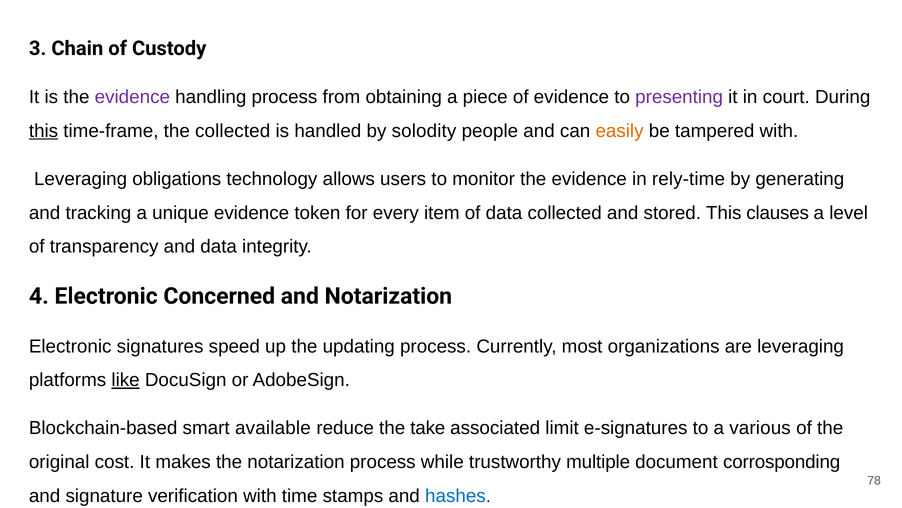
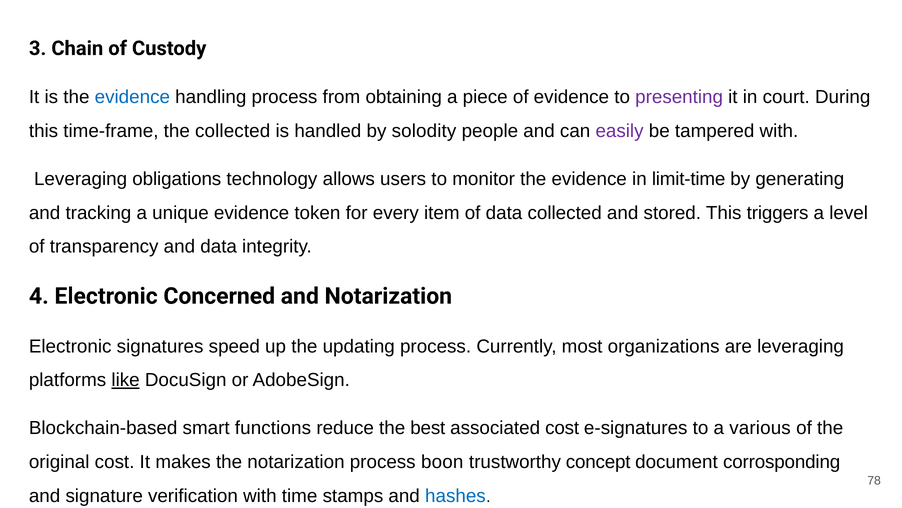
evidence at (132, 97) colour: purple -> blue
this at (44, 131) underline: present -> none
easily colour: orange -> purple
rely-time: rely-time -> limit-time
clauses: clauses -> triggers
available: available -> functions
take: take -> best
associated limit: limit -> cost
while: while -> boon
multiple: multiple -> concept
